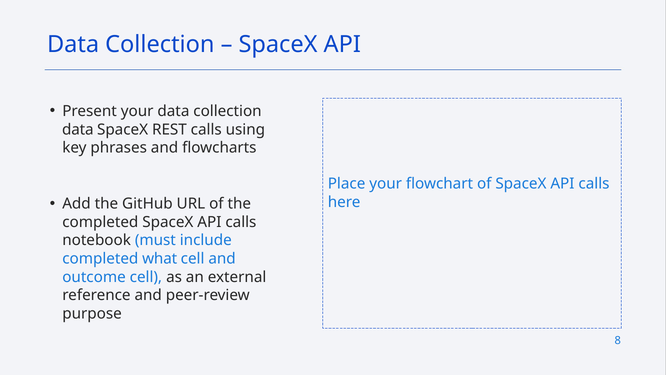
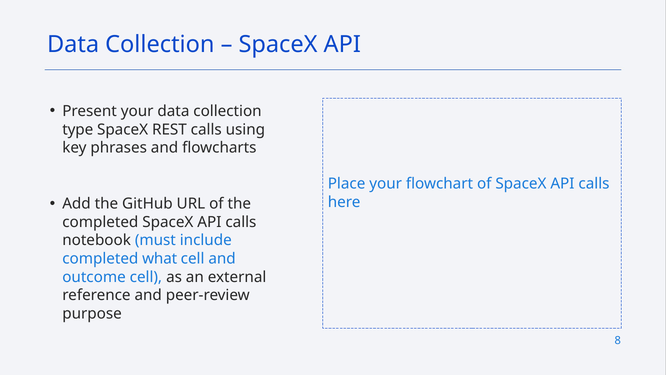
data at (78, 129): data -> type
